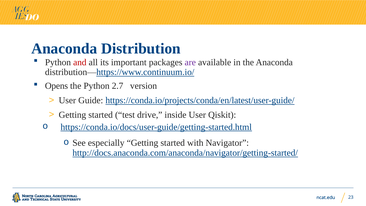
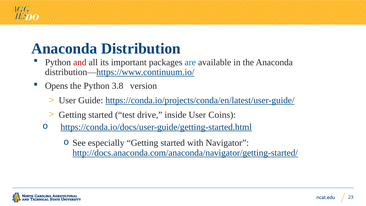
are colour: purple -> blue
2.7: 2.7 -> 3.8
Qiskit: Qiskit -> Coins
